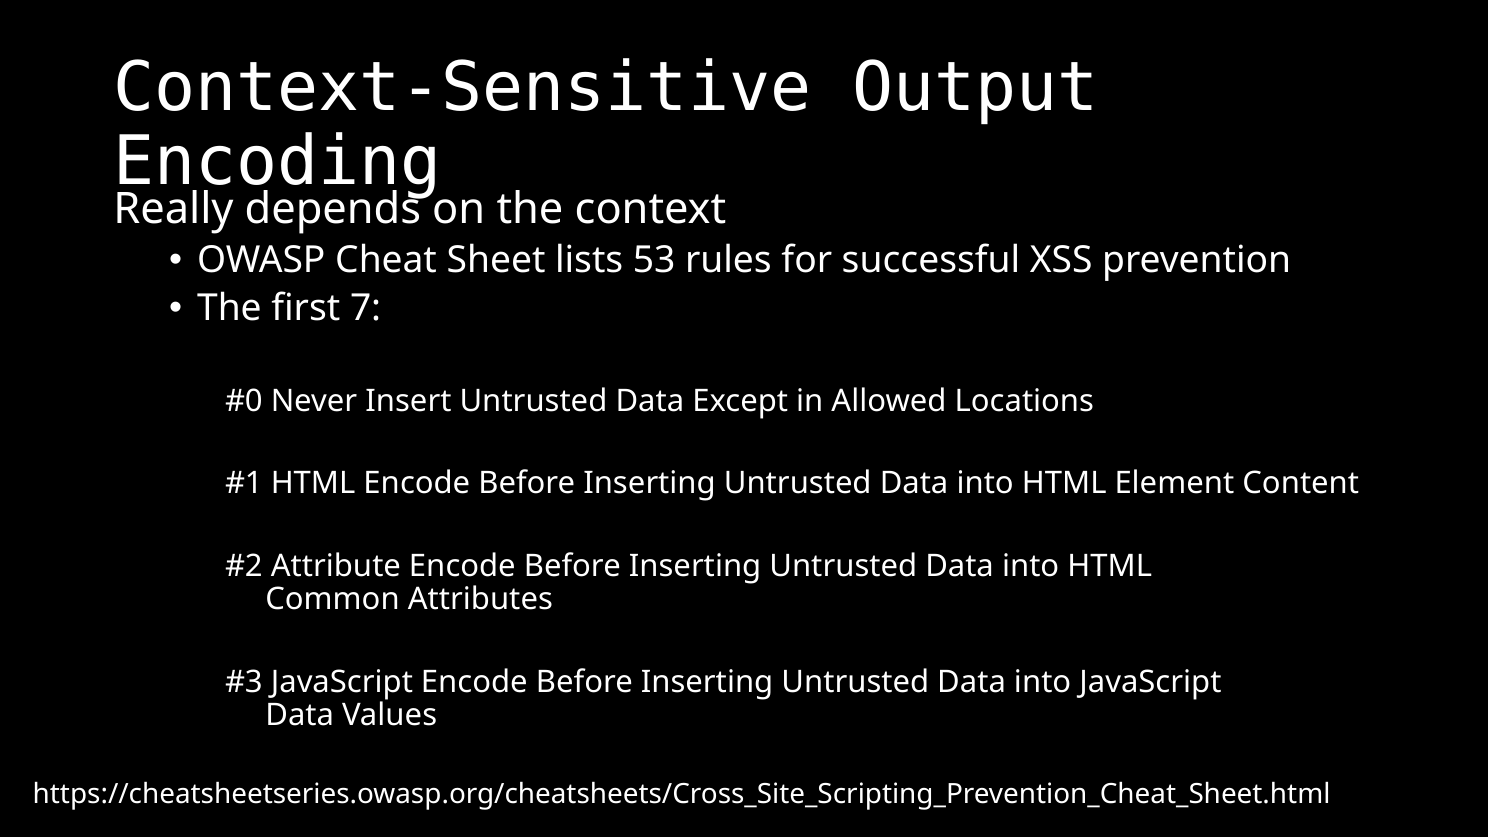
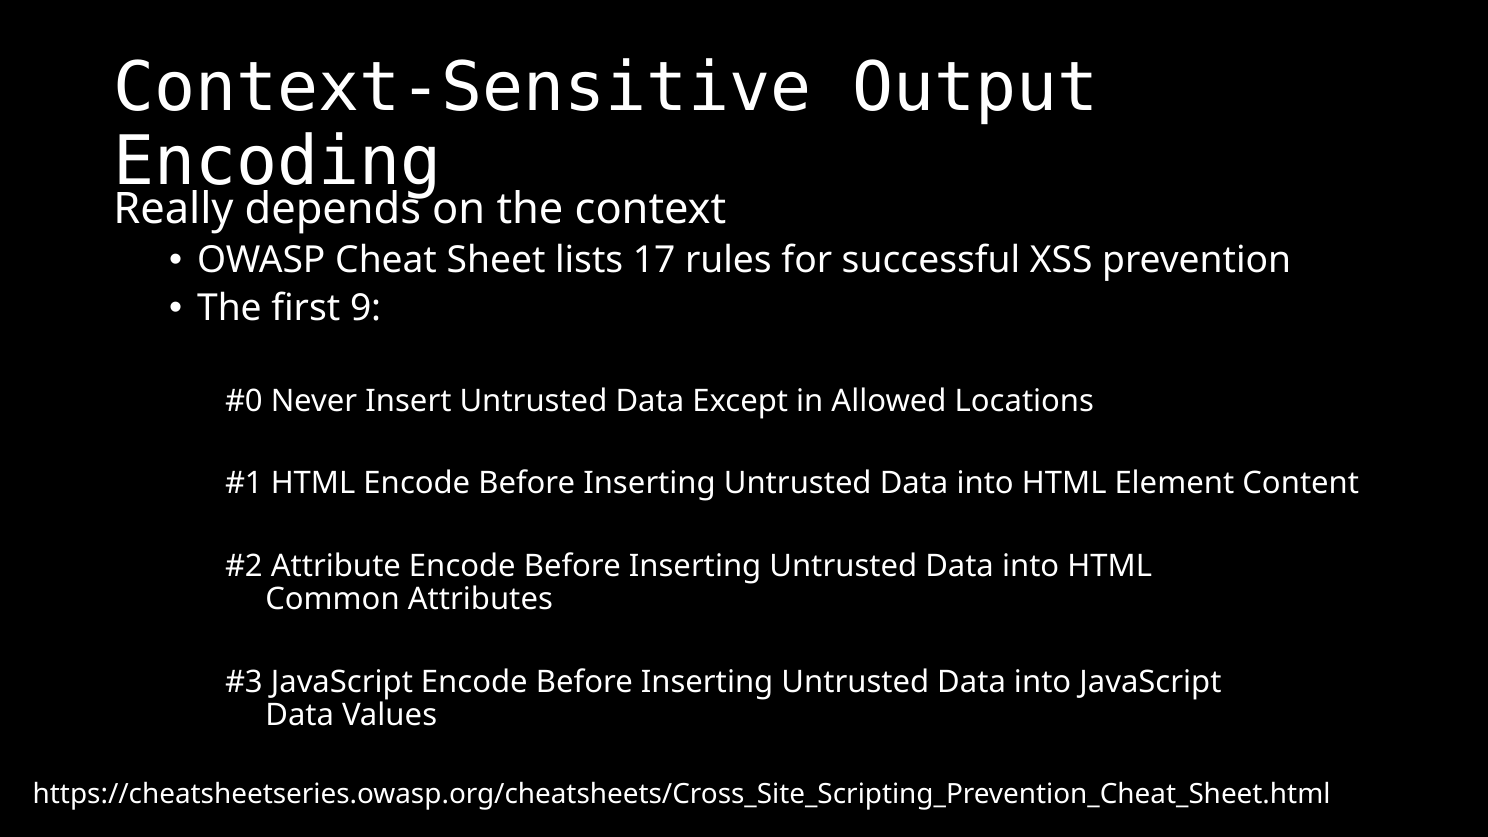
53: 53 -> 17
7: 7 -> 9
